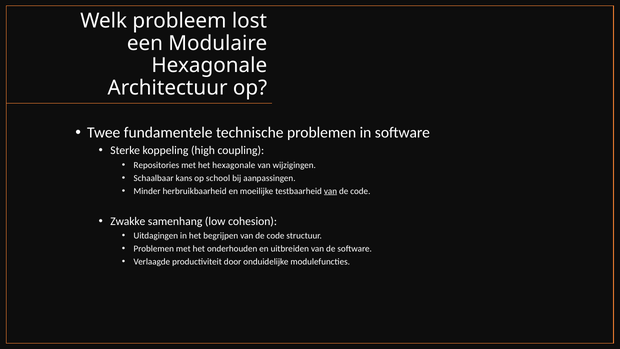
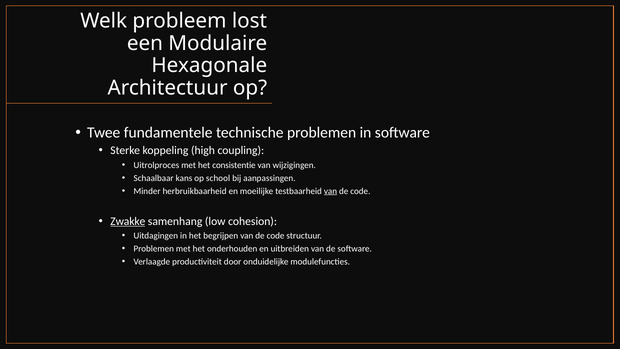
Repositories: Repositories -> Uitrolproces
het hexagonale: hexagonale -> consistentie
Zwakke underline: none -> present
